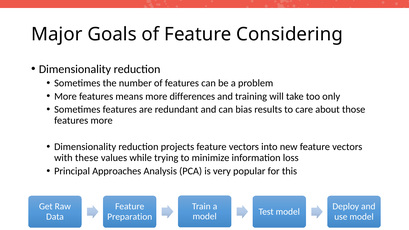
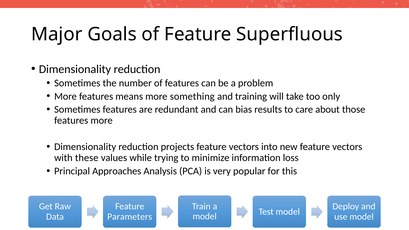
Considering: Considering -> Superfluous
differences: differences -> something
Preparation: Preparation -> Parameters
